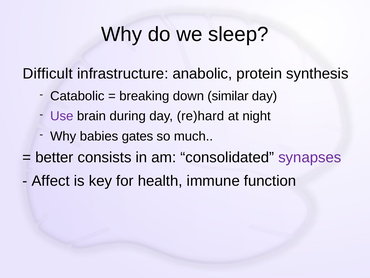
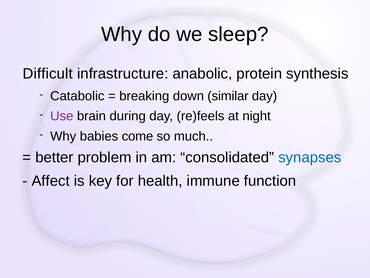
re)hard: re)hard -> re)feels
gates: gates -> come
consists: consists -> problem
synapses colour: purple -> blue
